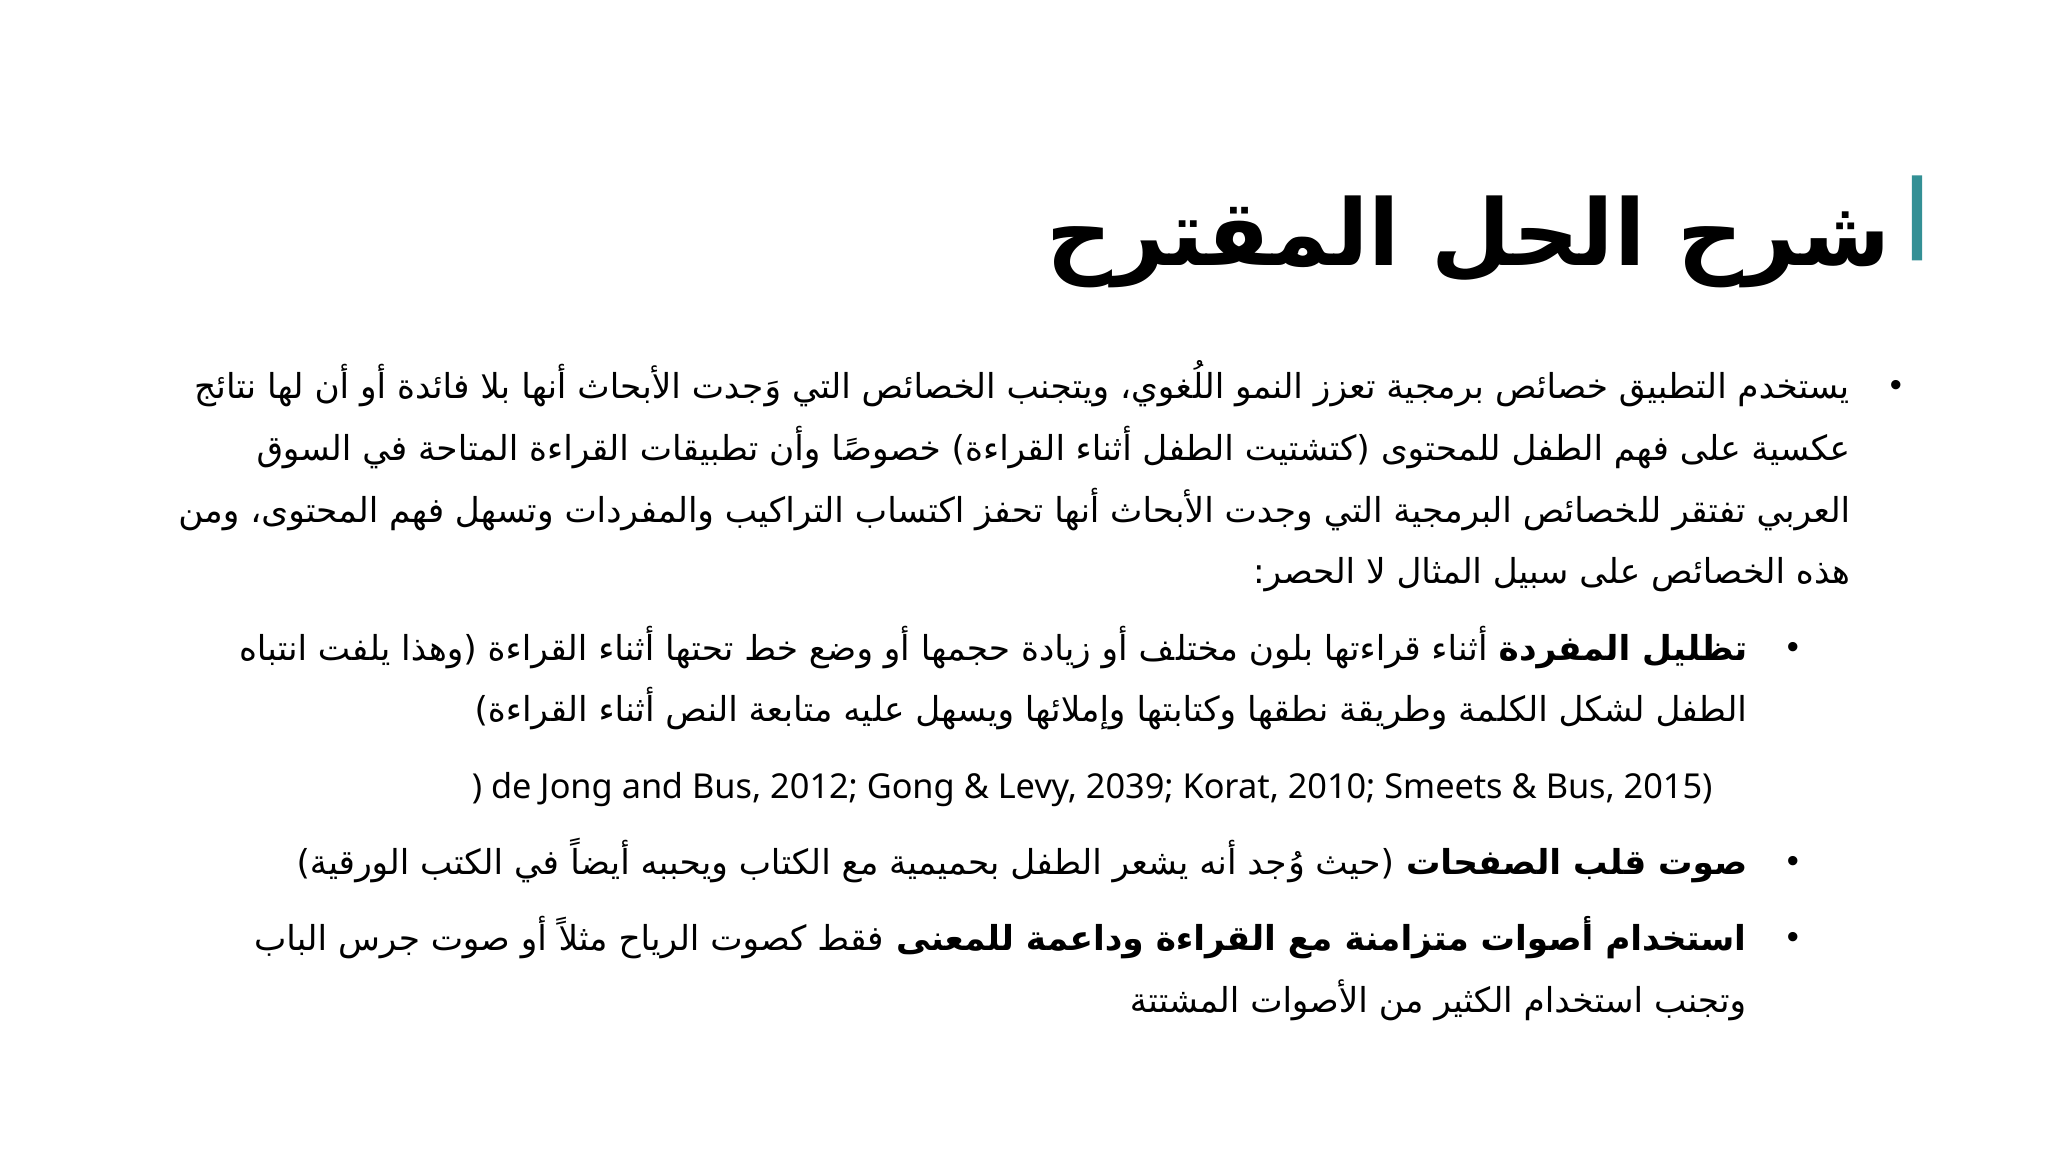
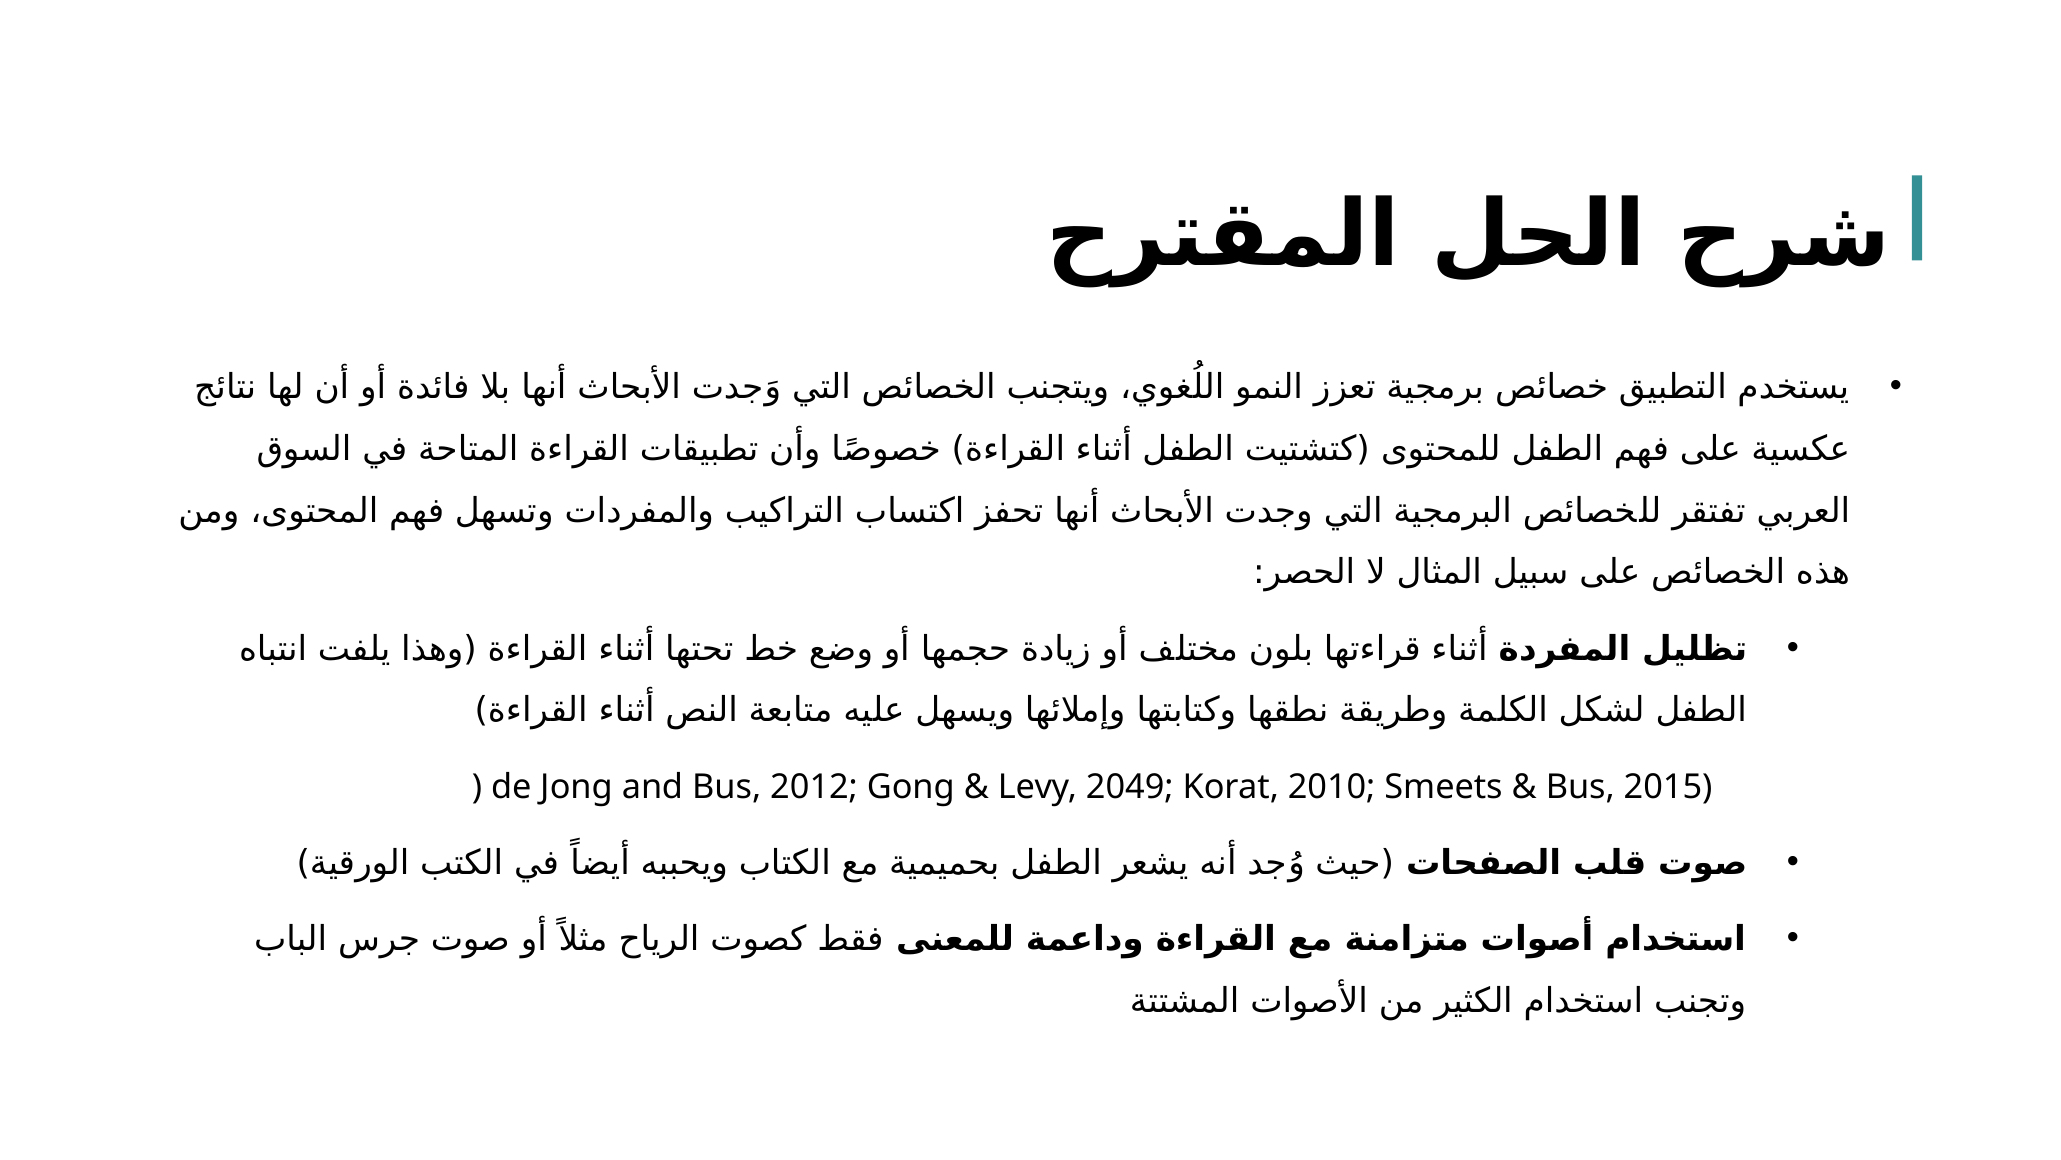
2039: 2039 -> 2049
